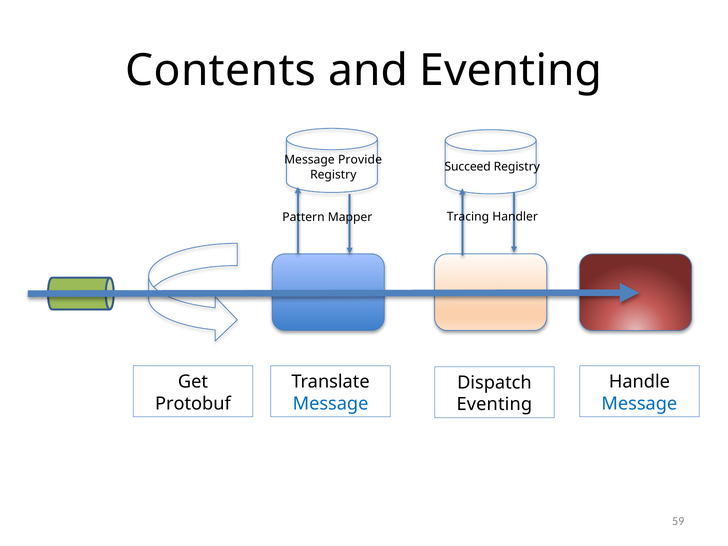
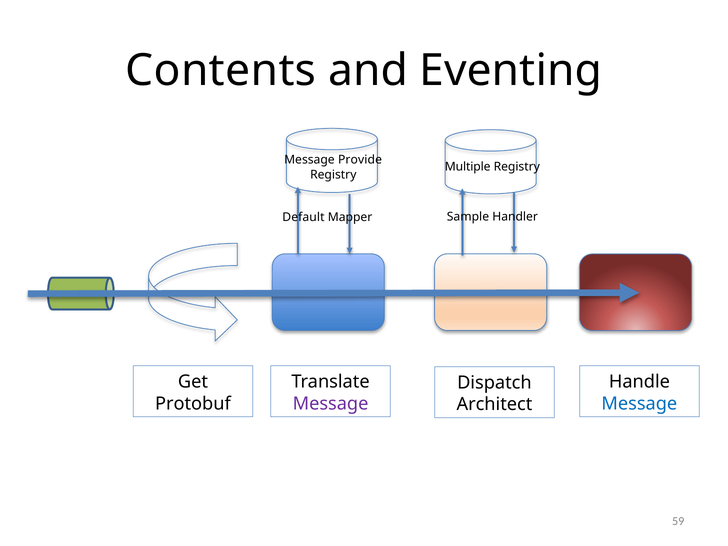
Succeed: Succeed -> Multiple
Pattern: Pattern -> Default
Tracing: Tracing -> Sample
Message at (331, 404) colour: blue -> purple
Eventing at (494, 404): Eventing -> Architect
